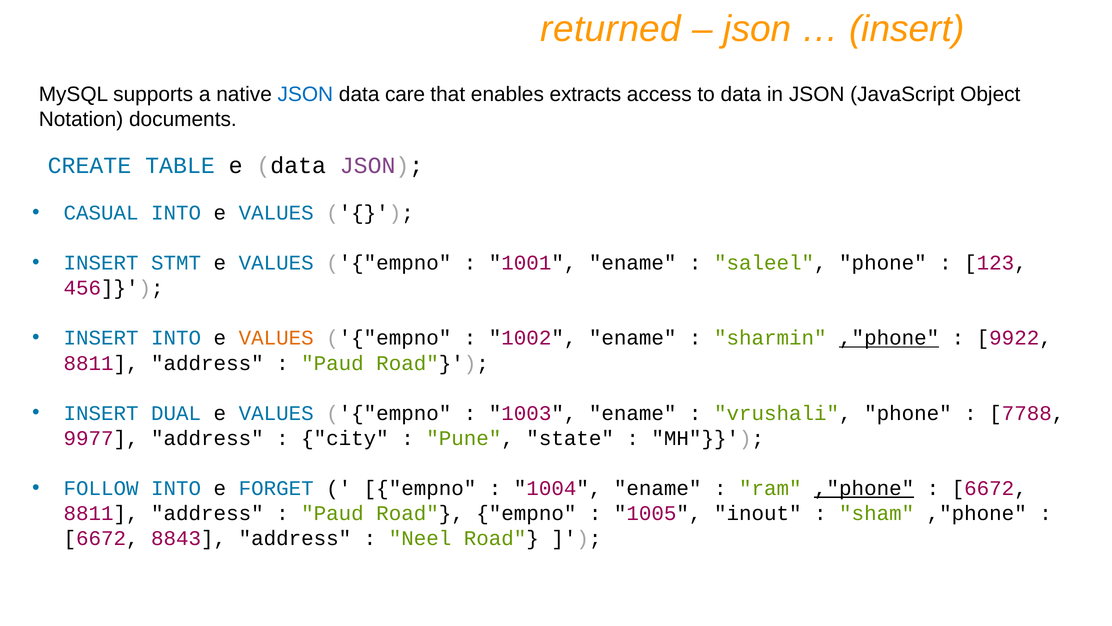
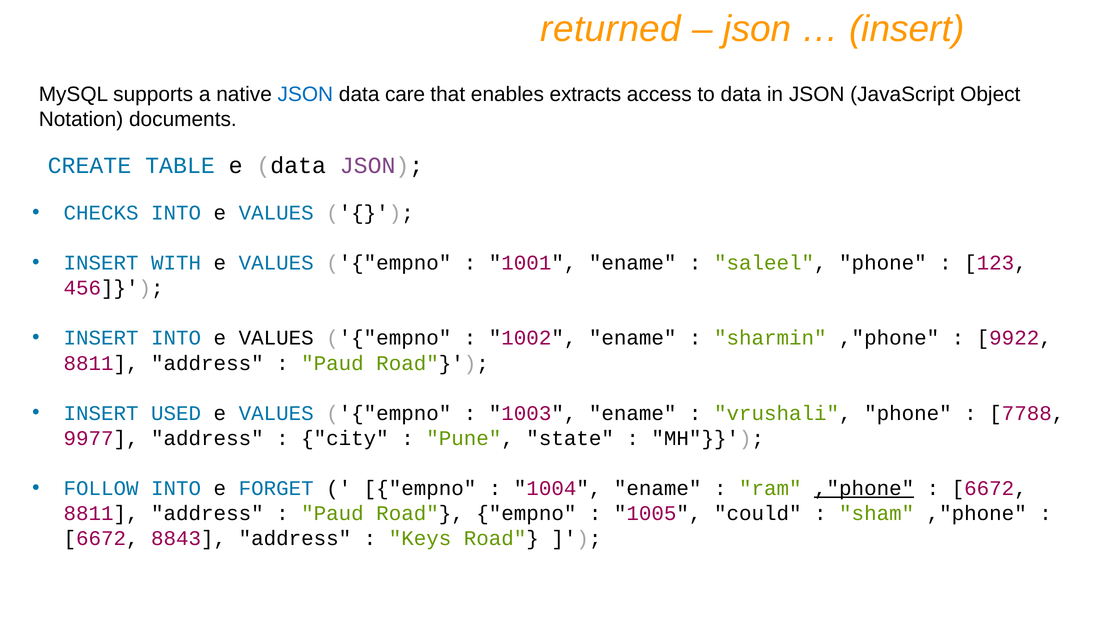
CASUAL: CASUAL -> CHECKS
STMT: STMT -> WITH
VALUES at (276, 338) colour: orange -> black
,"phone at (889, 338) underline: present -> none
DUAL: DUAL -> USED
inout: inout -> could
Neel: Neel -> Keys
